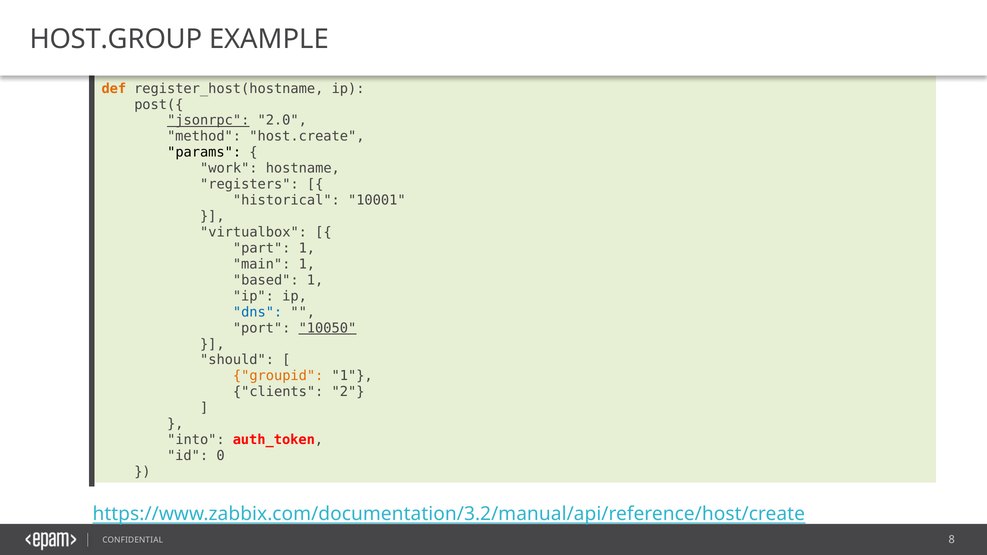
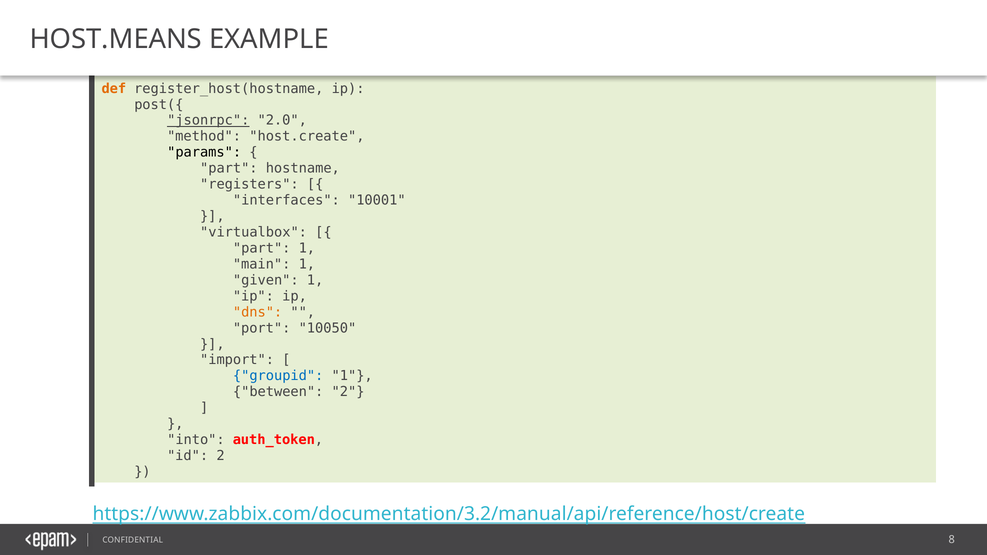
HOST.GROUP: HOST.GROUP -> HOST.MEANS
work at (229, 168): work -> part
historical: historical -> interfaces
based: based -> given
dns colour: blue -> orange
10050 underline: present -> none
should: should -> import
groupid colour: orange -> blue
clients: clients -> between
id 0: 0 -> 2
